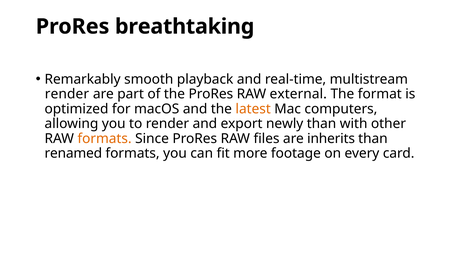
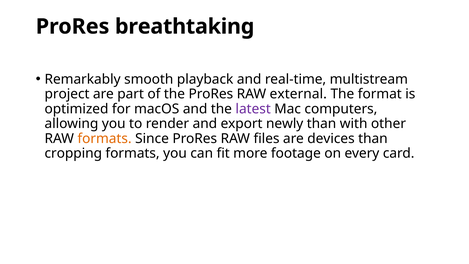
render at (67, 94): render -> project
latest colour: orange -> purple
inherits: inherits -> devices
renamed: renamed -> cropping
